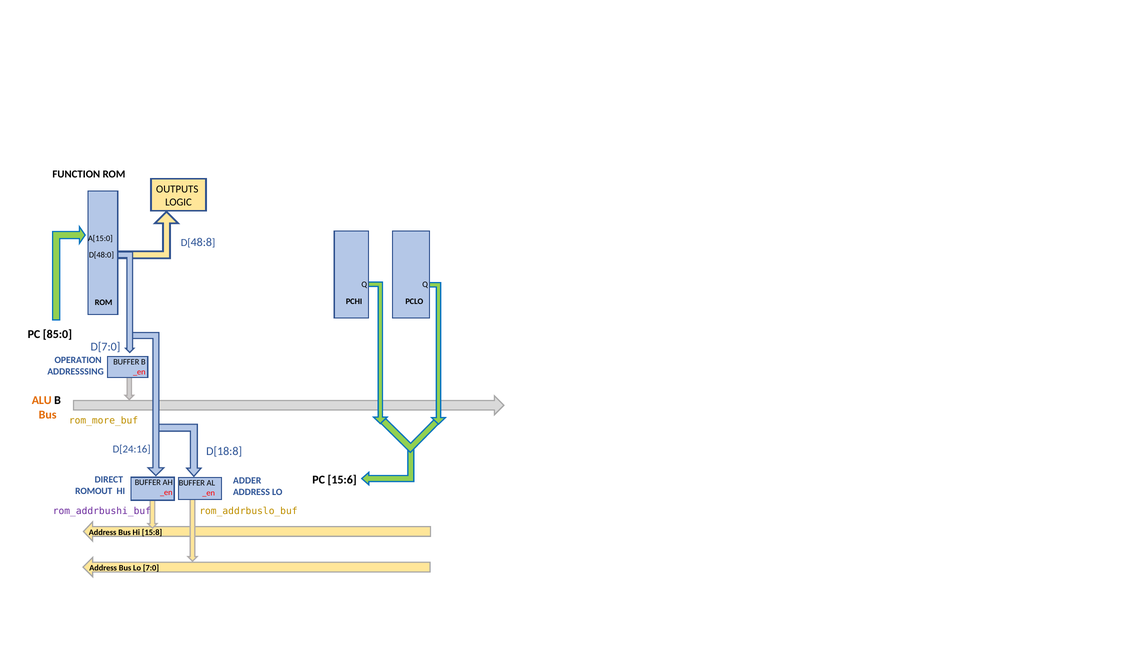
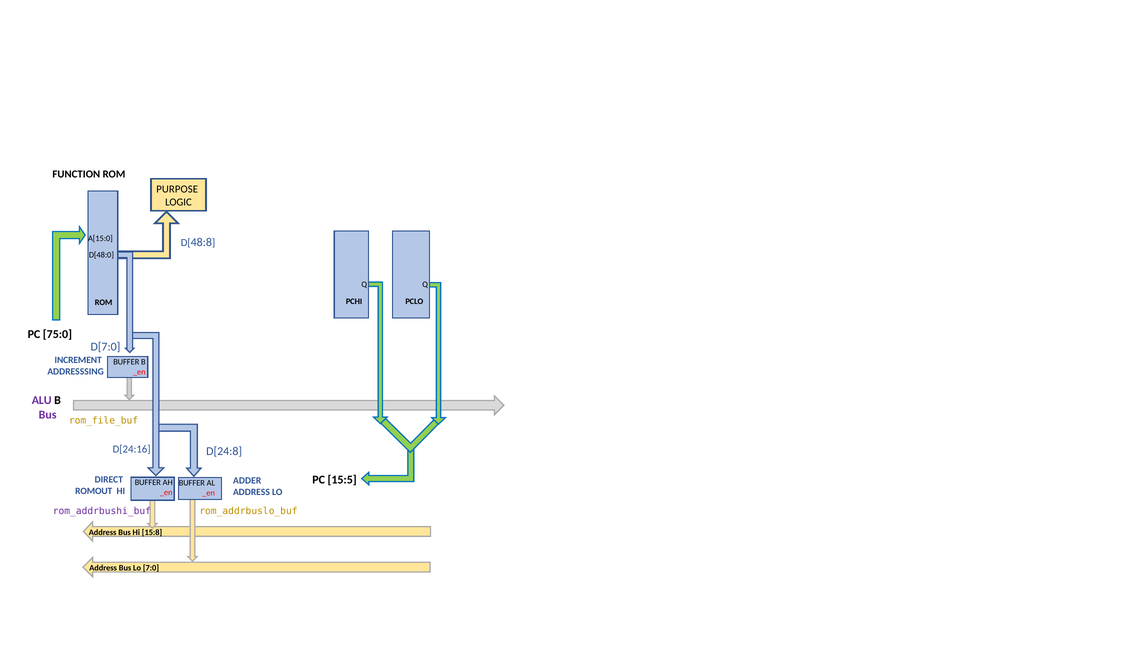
OUTPUTS: OUTPUTS -> PURPOSE
85:0: 85:0 -> 75:0
OPERATION: OPERATION -> INCREMENT
ALU colour: orange -> purple
Bus at (48, 414) colour: orange -> purple
rom_more_buf: rom_more_buf -> rom_file_buf
D[18:8: D[18:8 -> D[24:8
15:6: 15:6 -> 15:5
